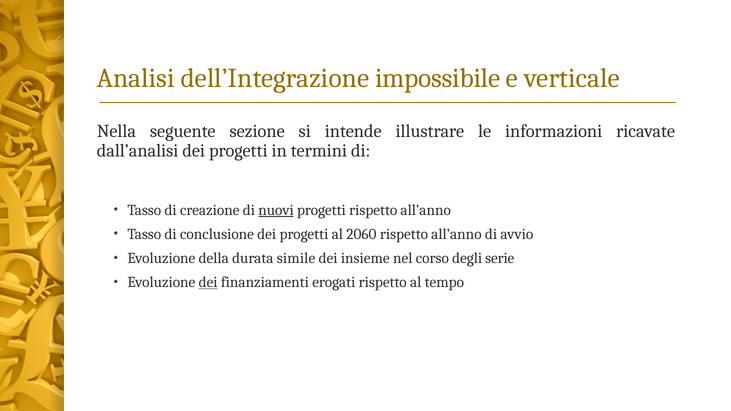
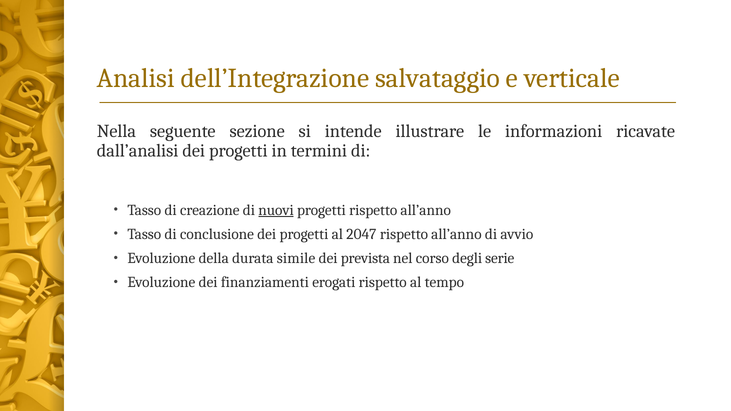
impossibile: impossibile -> salvataggio
2060: 2060 -> 2047
insieme: insieme -> prevista
dei at (208, 282) underline: present -> none
